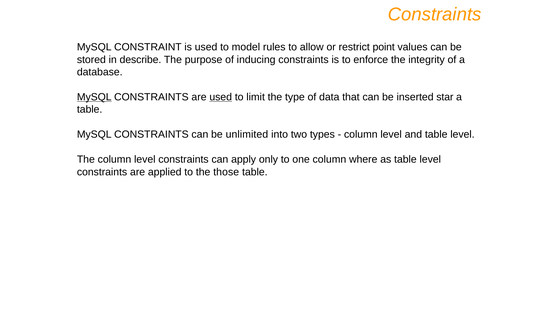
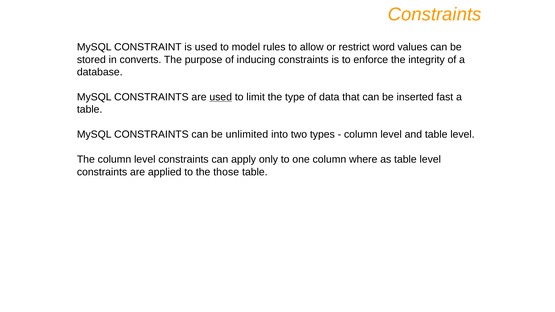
point: point -> word
describe: describe -> converts
MySQL at (94, 97) underline: present -> none
star: star -> fast
